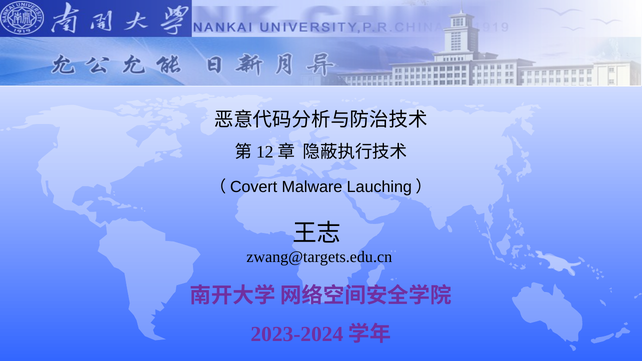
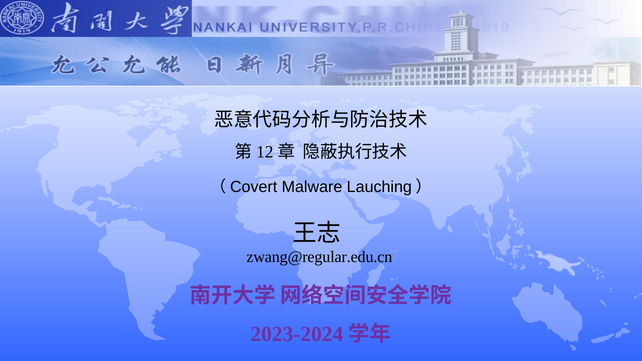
zwang@targets.edu.cn: zwang@targets.edu.cn -> zwang@regular.edu.cn
